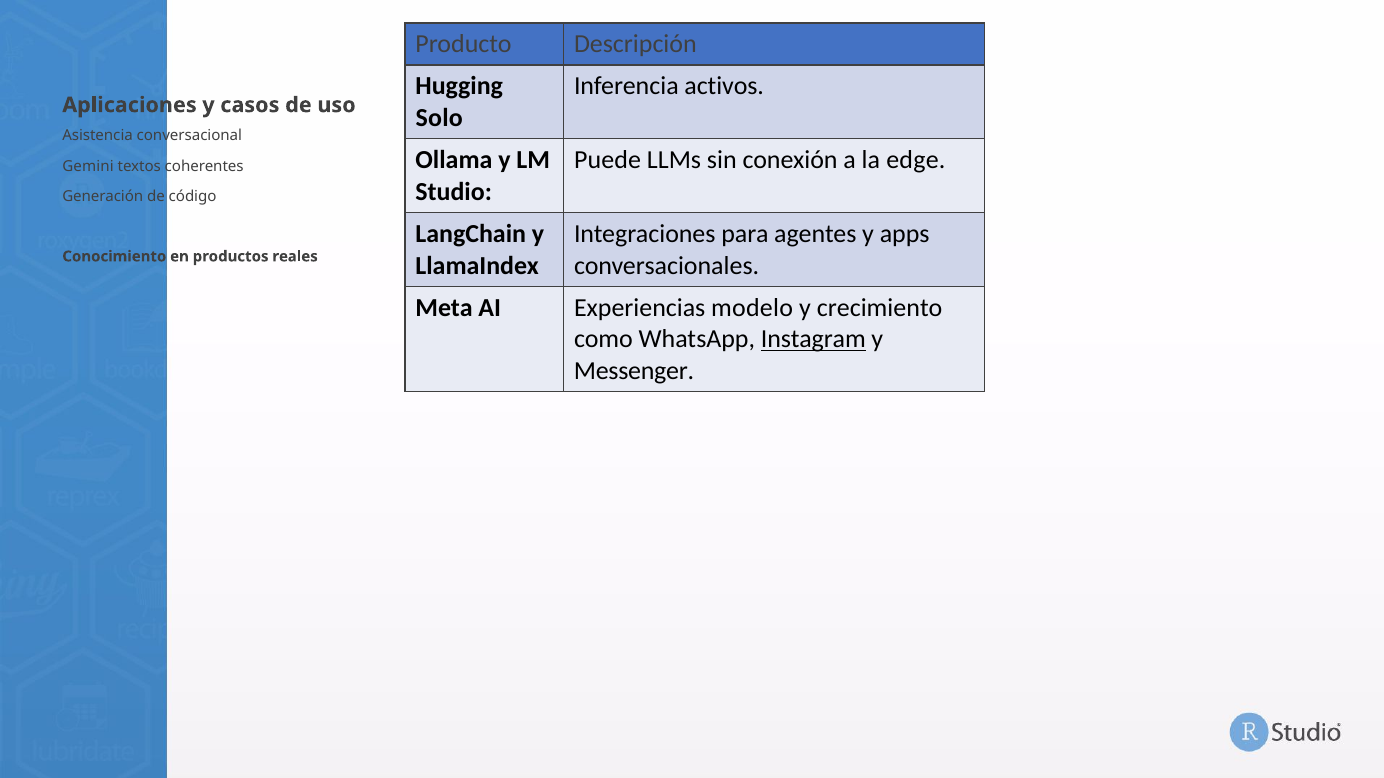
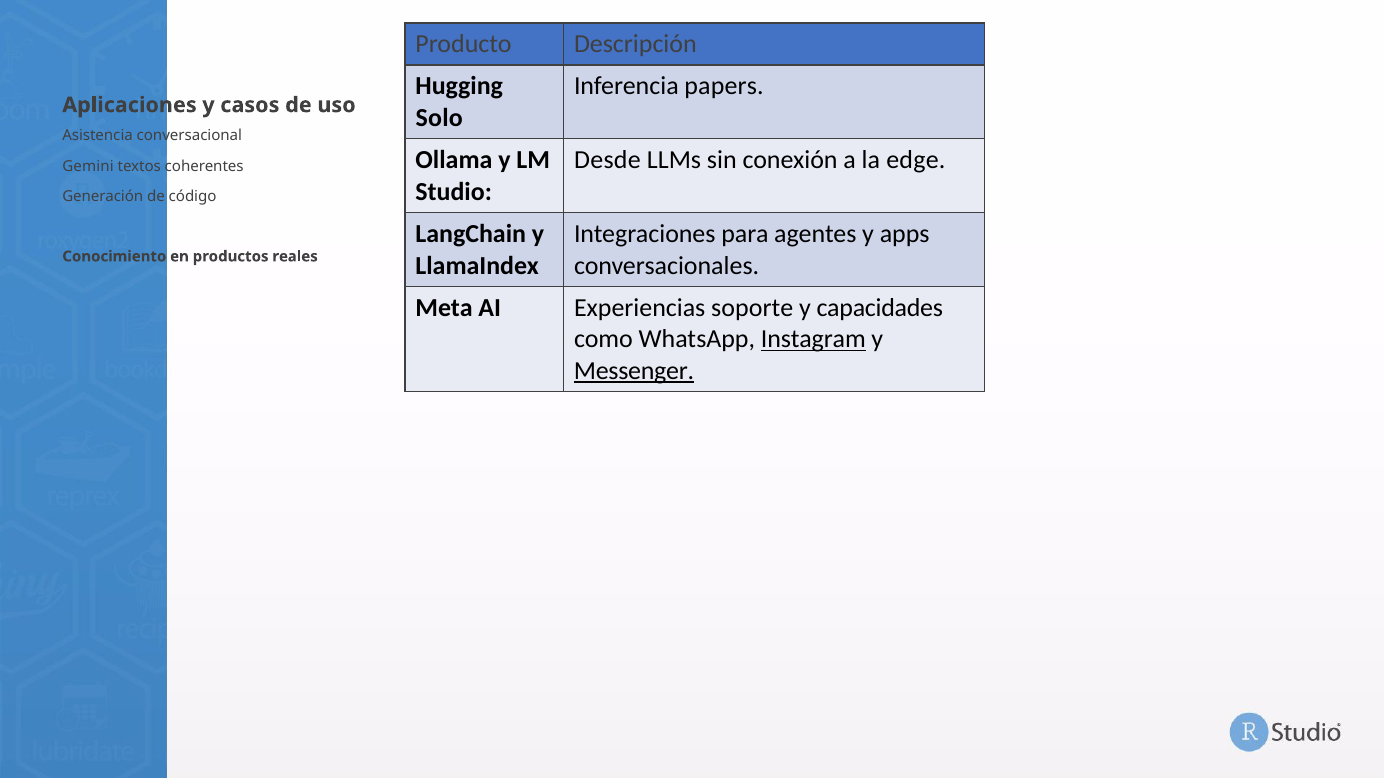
activos: activos -> papers
Puede: Puede -> Desde
modelo: modelo -> soporte
crecimiento: crecimiento -> capacidades
Messenger underline: none -> present
